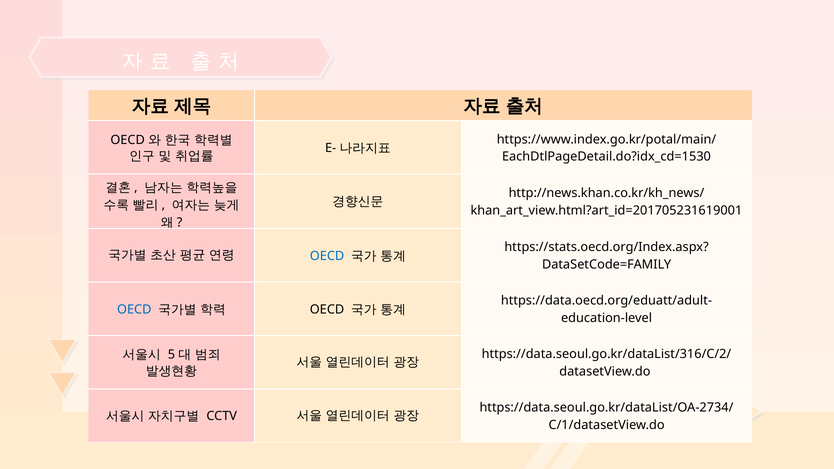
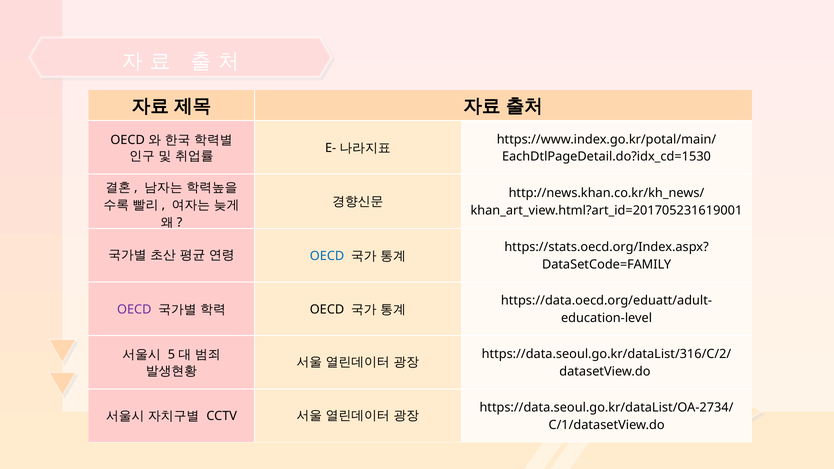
OECD at (134, 309) colour: blue -> purple
